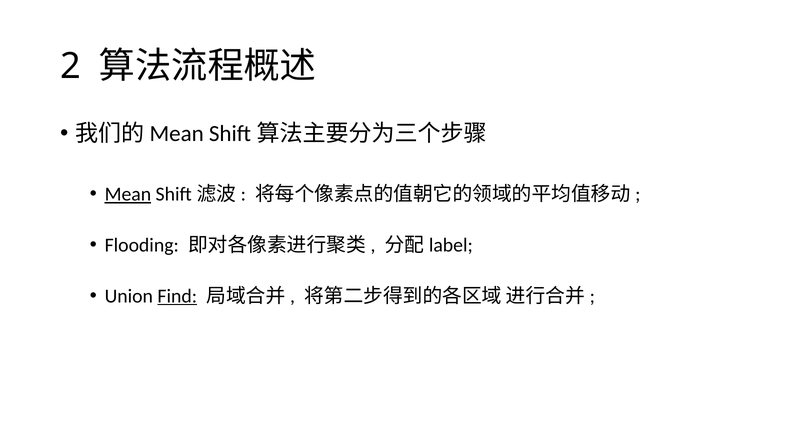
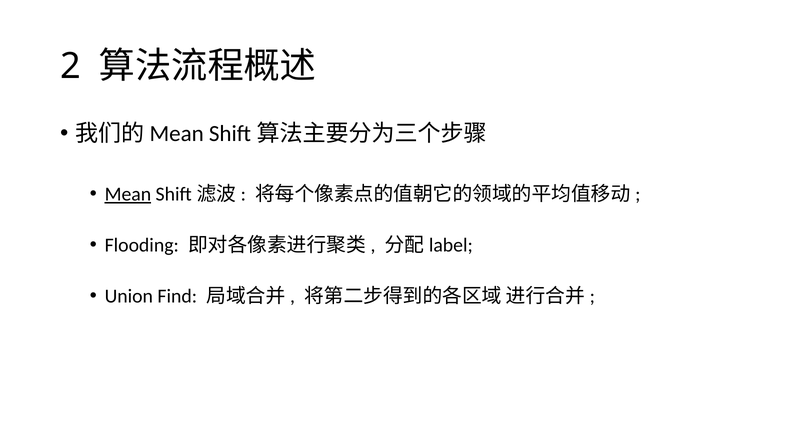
Find underline: present -> none
